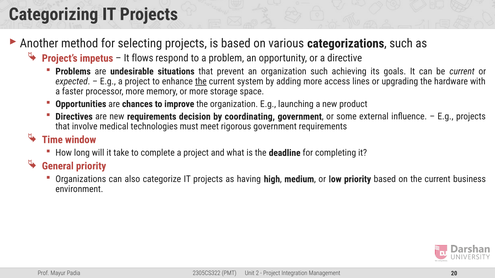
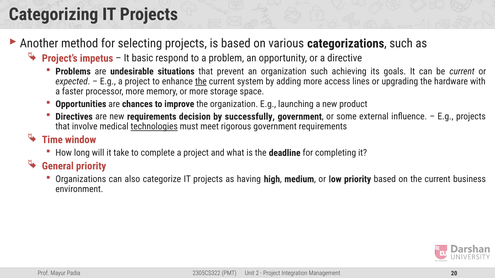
flows: flows -> basic
coordinating: coordinating -> successfully
technologies underline: none -> present
